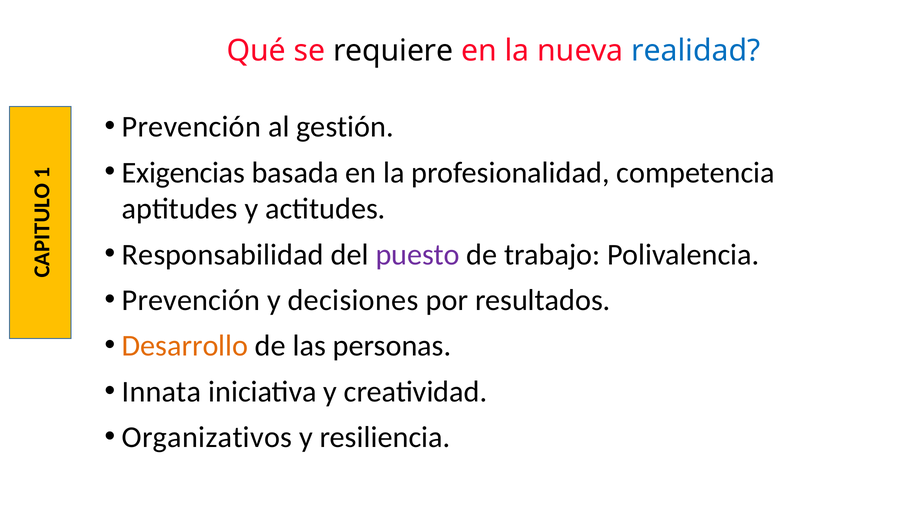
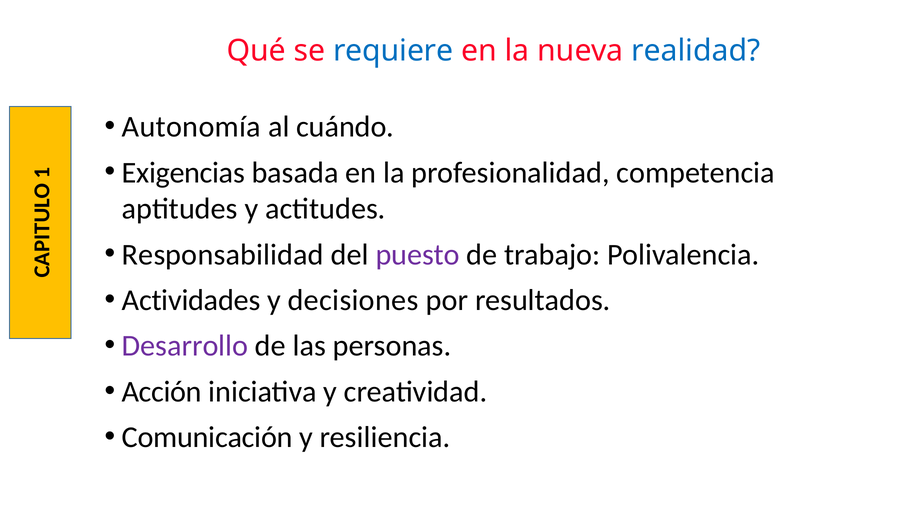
requiere colour: black -> blue
Prevención at (191, 127): Prevención -> Autonomía
gestión: gestión -> cuándo
Prevención at (191, 300): Prevención -> Actividades
Desarrollo colour: orange -> purple
Innata: Innata -> Acción
Organizativos: Organizativos -> Comunicación
